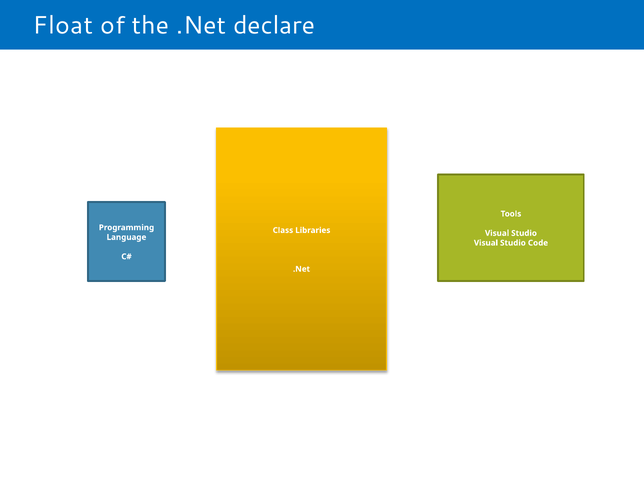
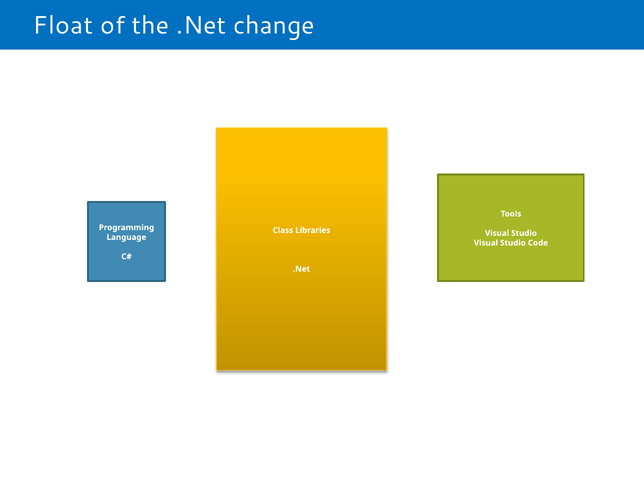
declare: declare -> change
